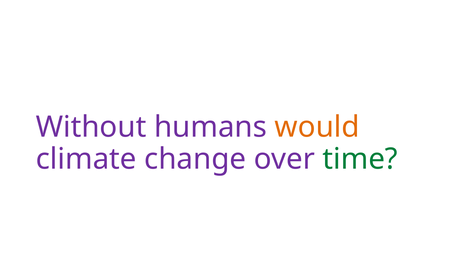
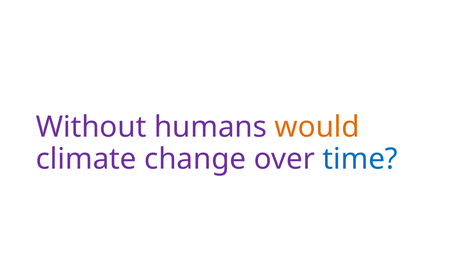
time colour: green -> blue
